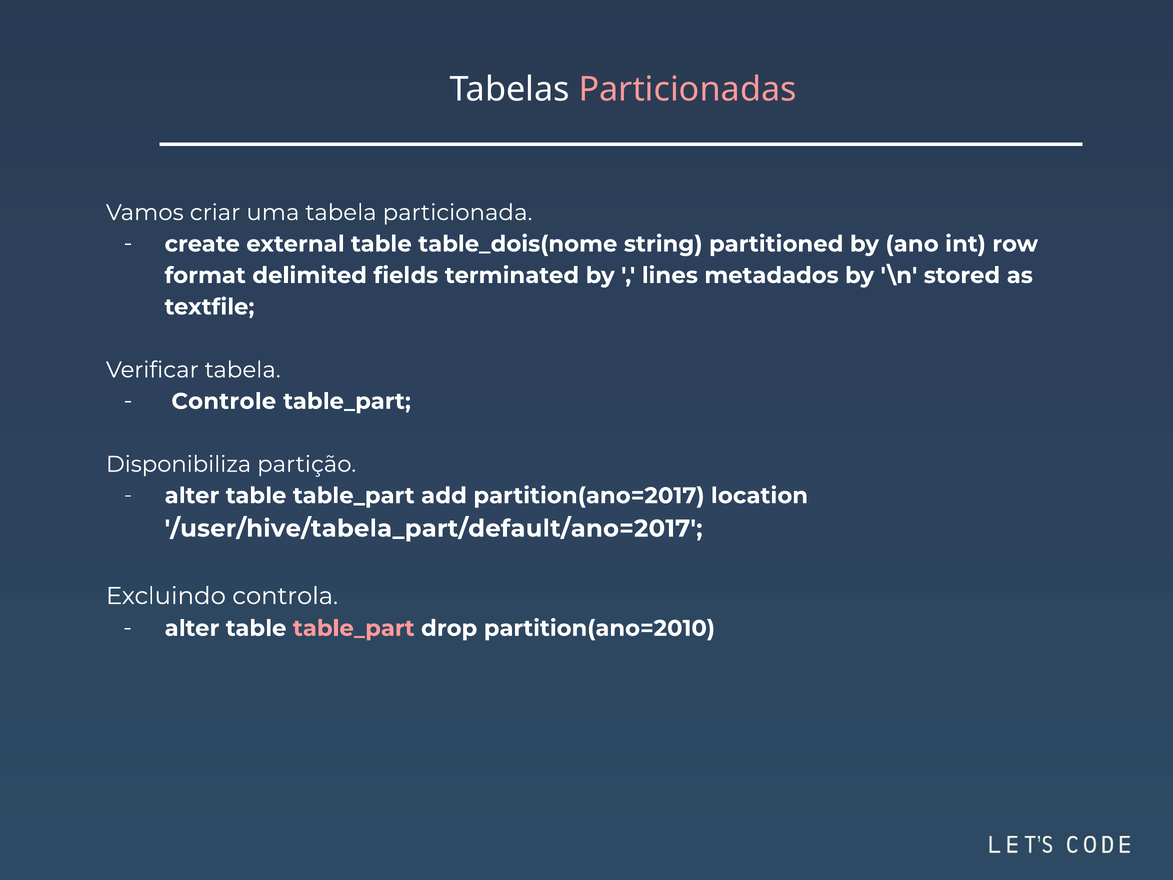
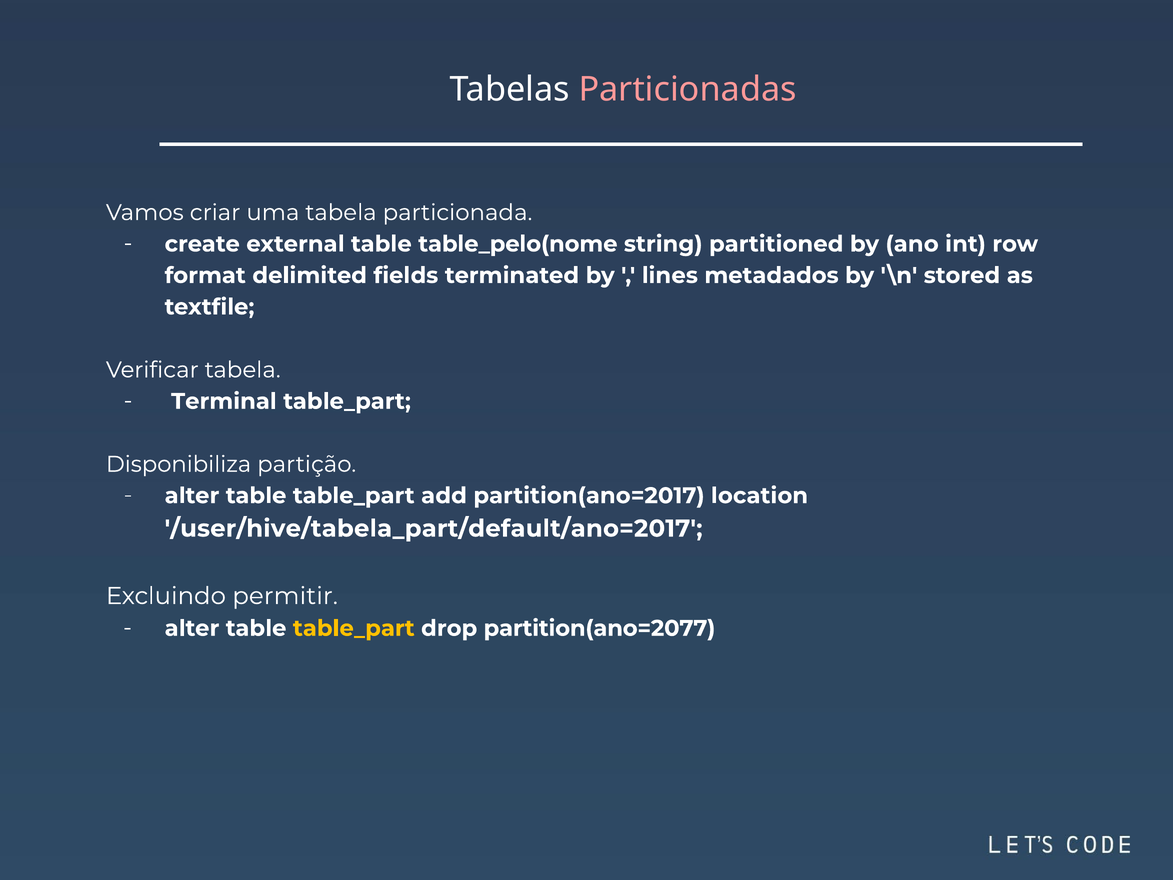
table_dois(nome: table_dois(nome -> table_pelo(nome
Controle: Controle -> Terminal
controla: controla -> permitir
table_part at (354, 628) colour: pink -> yellow
partition(ano=2010: partition(ano=2010 -> partition(ano=2077
